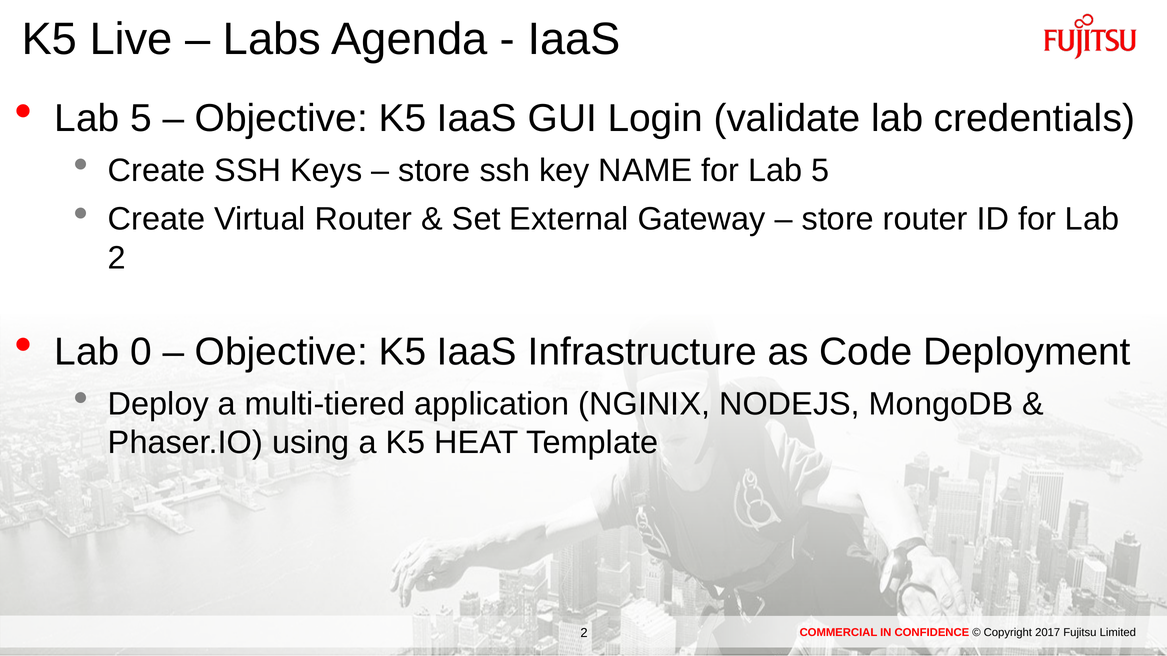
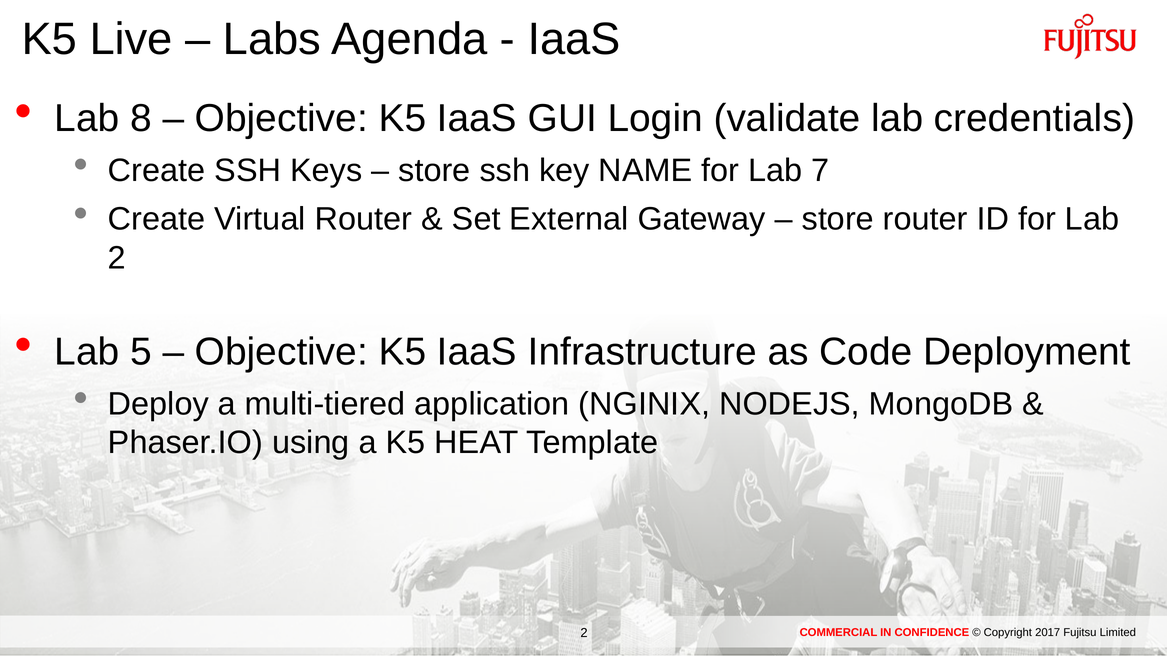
5 at (141, 119): 5 -> 8
for Lab 5: 5 -> 7
0: 0 -> 5
